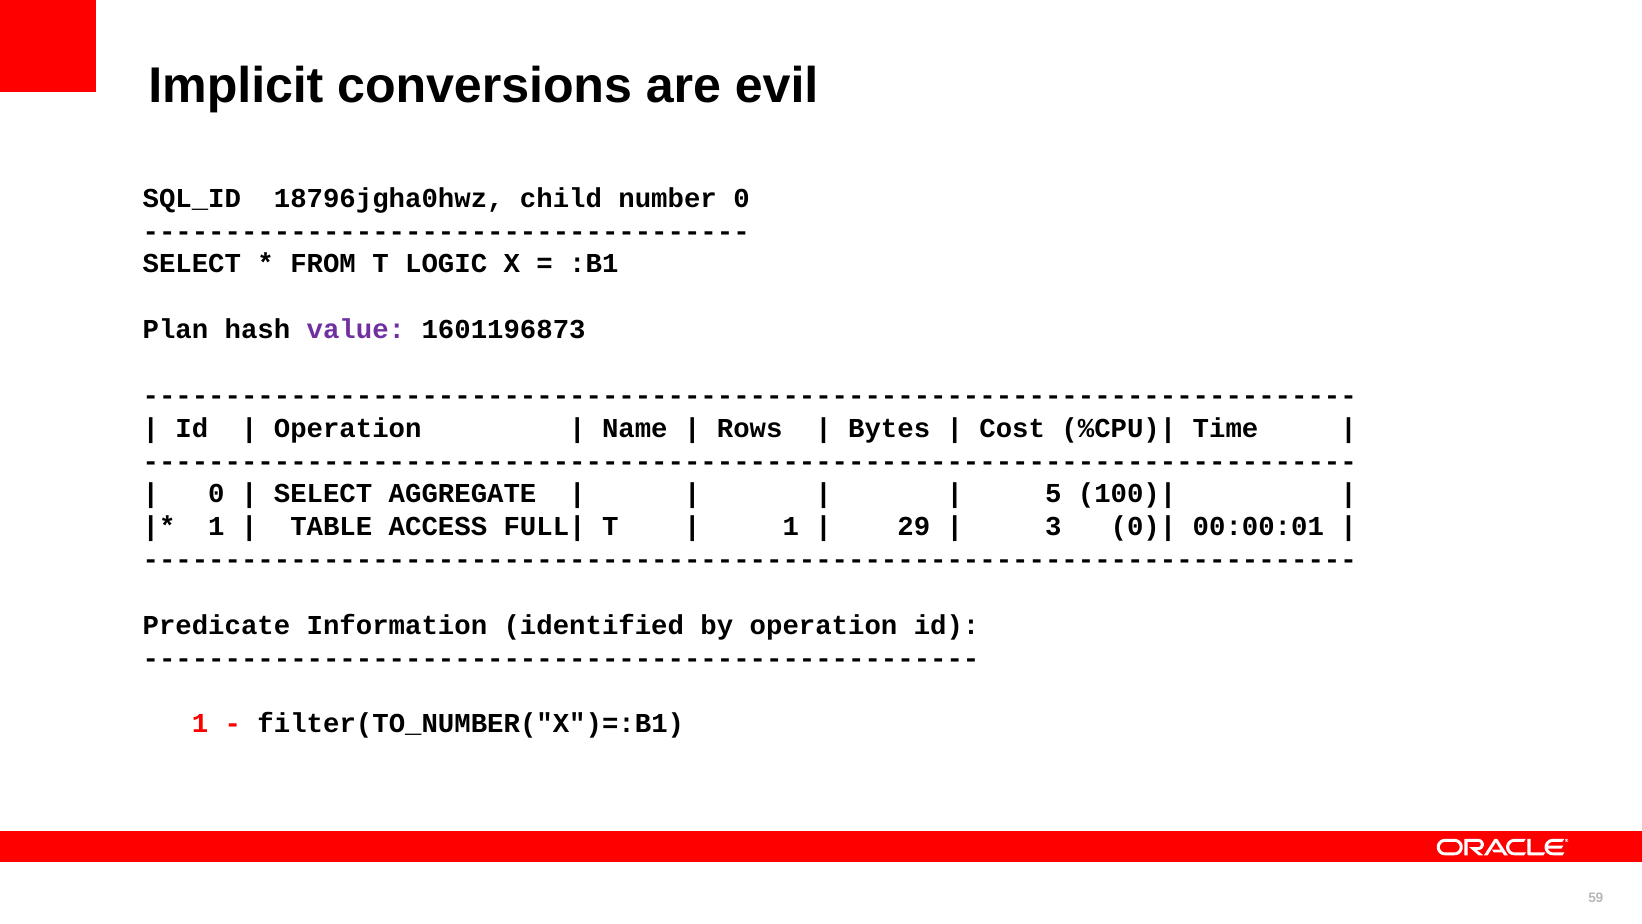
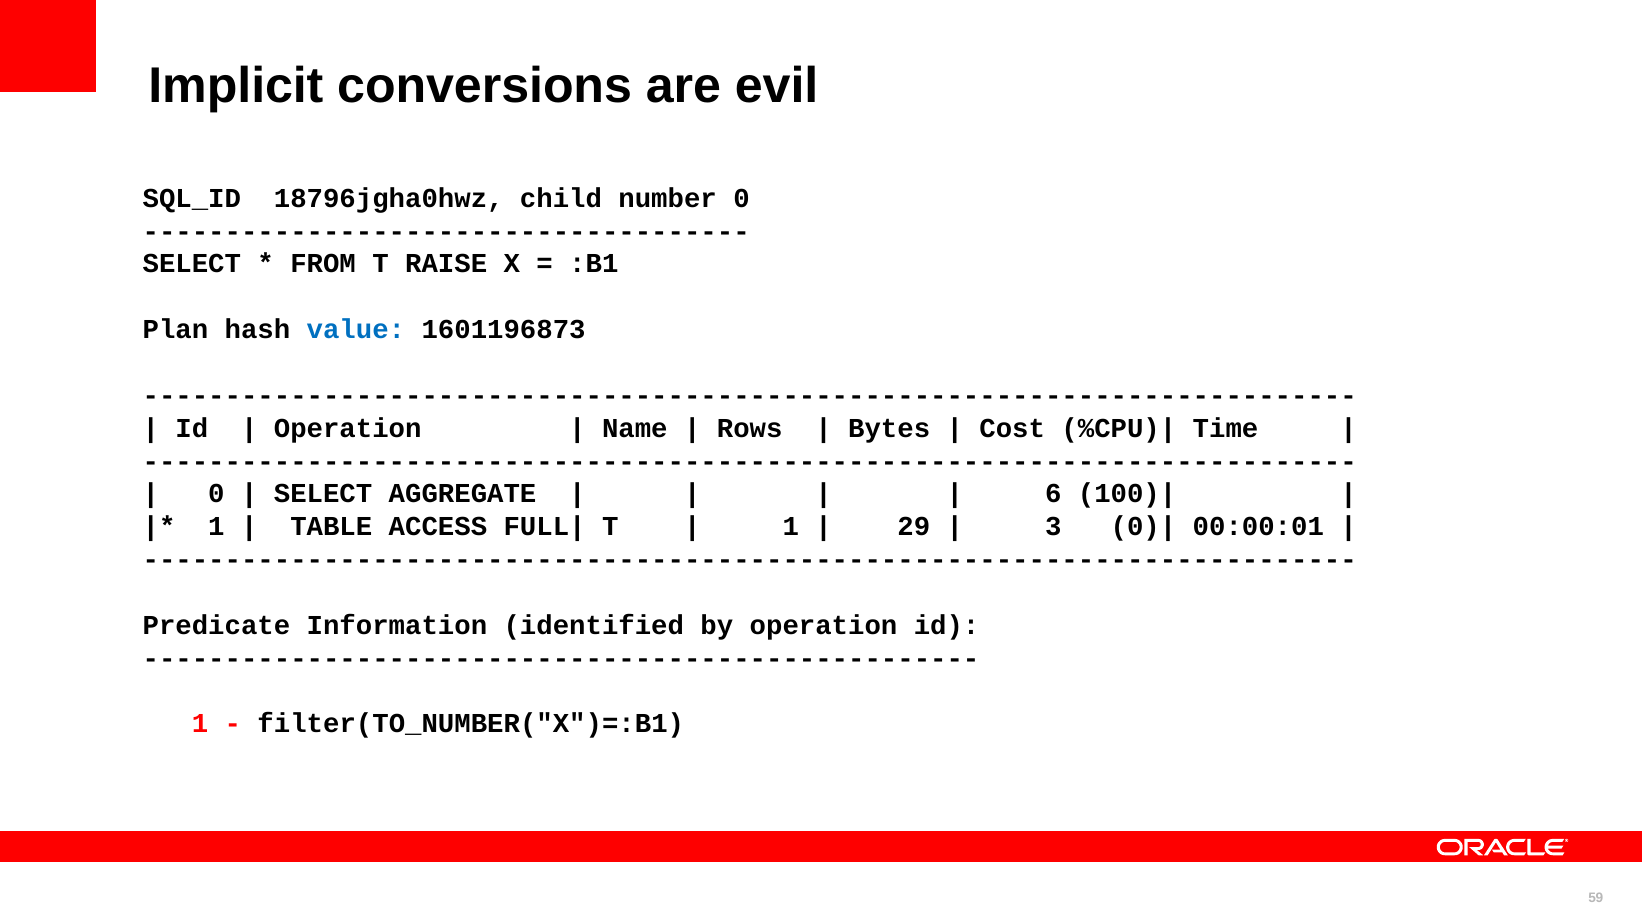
LOGIC: LOGIC -> RAISE
value colour: purple -> blue
5: 5 -> 6
